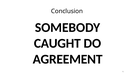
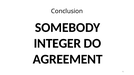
CAUGHT: CAUGHT -> INTEGER
